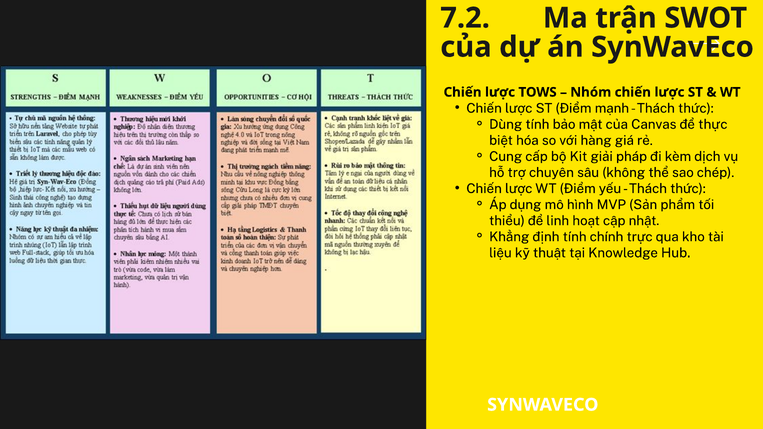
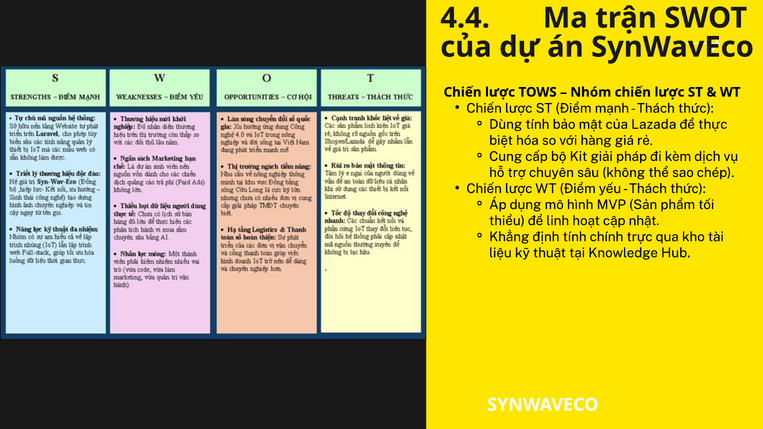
7.2: 7.2 -> 4.4
Canvas: Canvas -> Lazada
